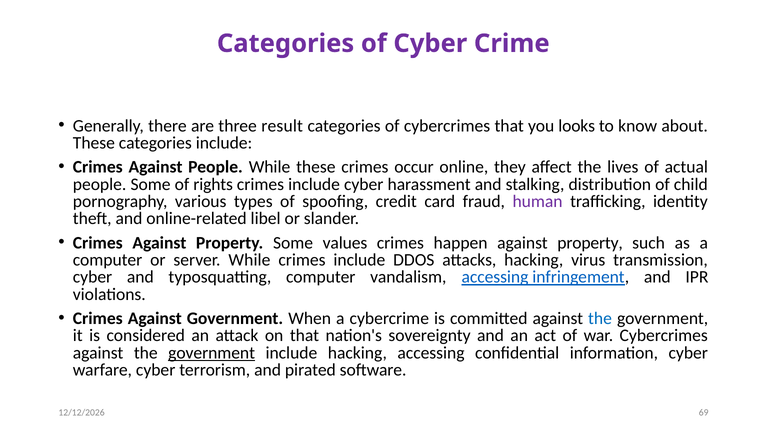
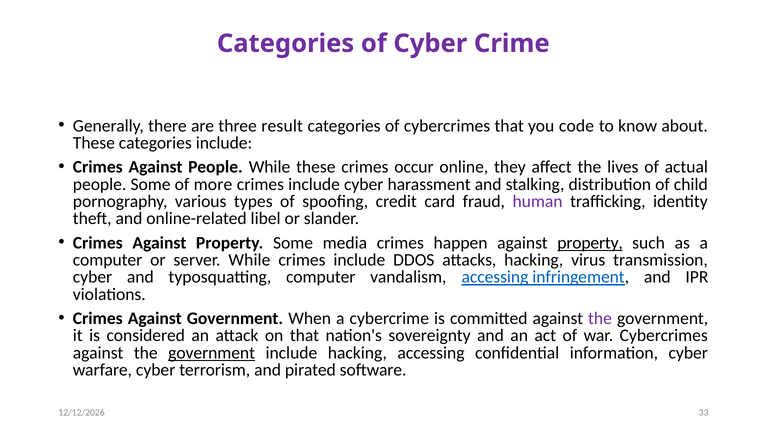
looks: looks -> code
rights: rights -> more
values: values -> media
property at (590, 242) underline: none -> present
the at (600, 318) colour: blue -> purple
69: 69 -> 33
